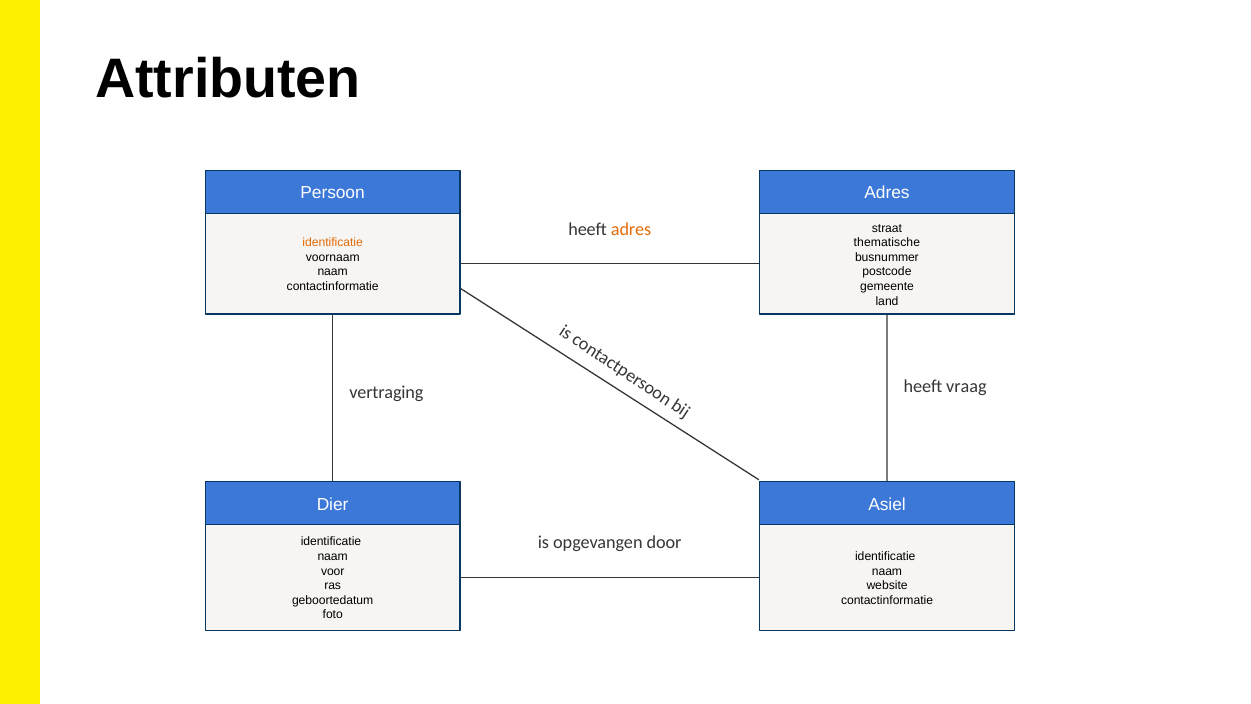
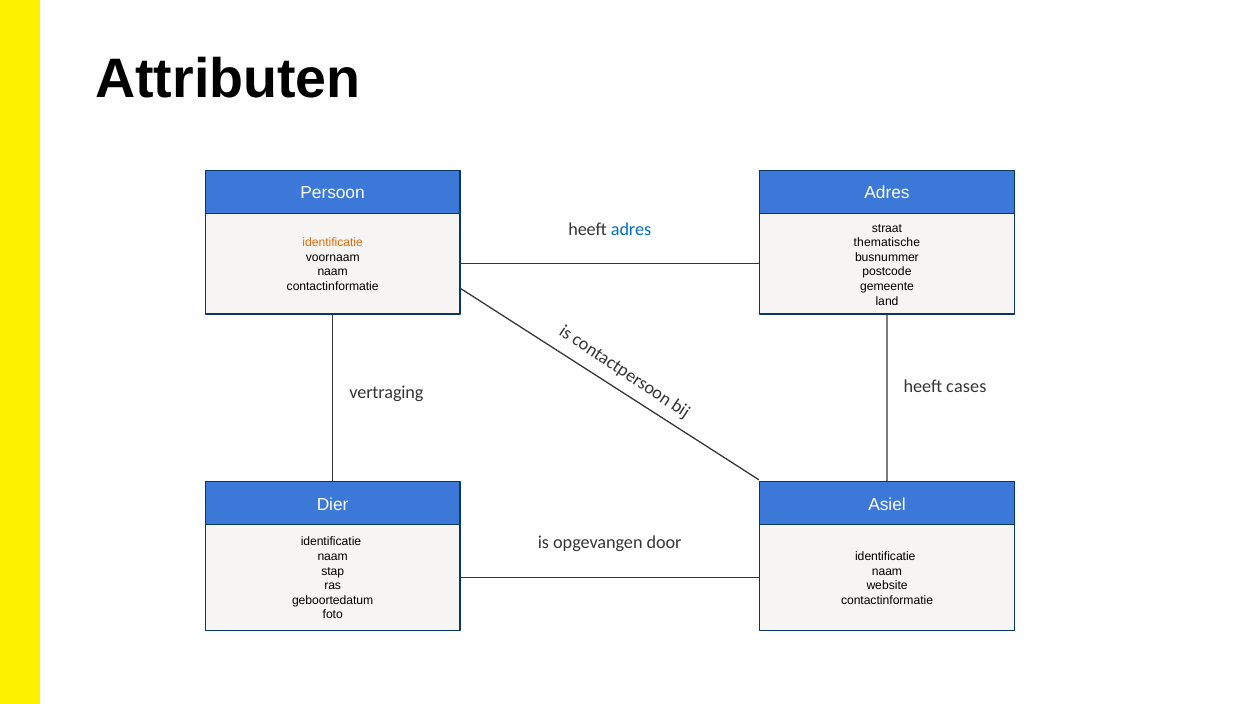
adres at (631, 230) colour: orange -> blue
vraag: vraag -> cases
voor: voor -> stap
